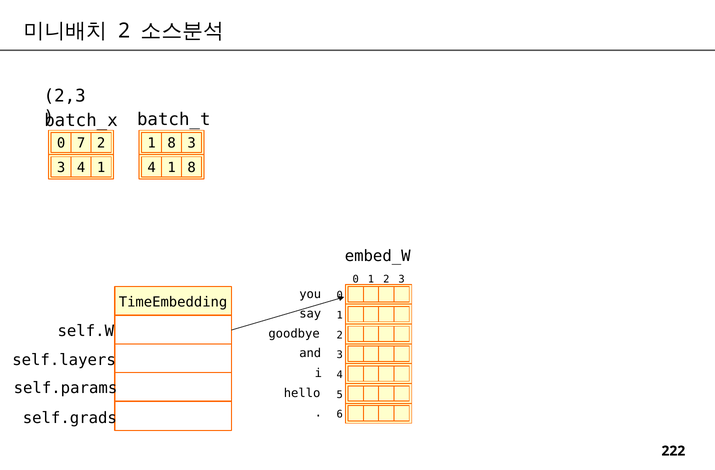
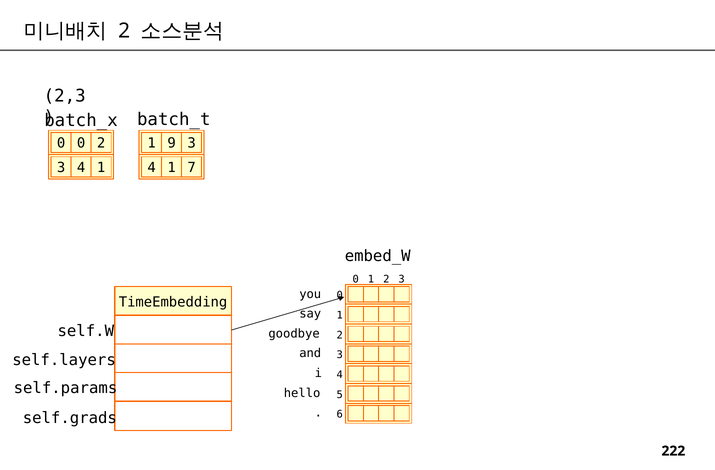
0 7: 7 -> 0
8 at (172, 143): 8 -> 9
4 1 8: 8 -> 7
